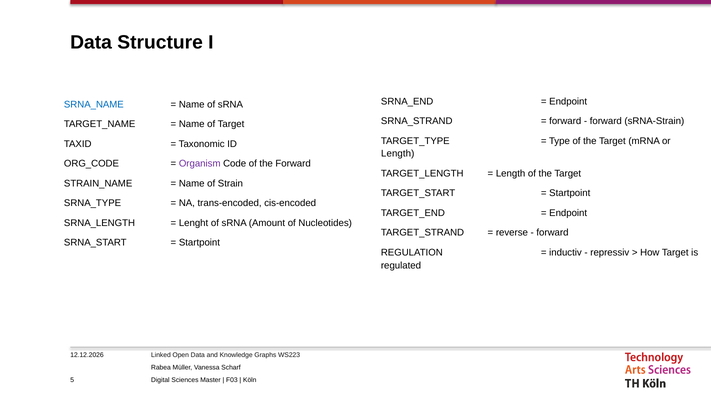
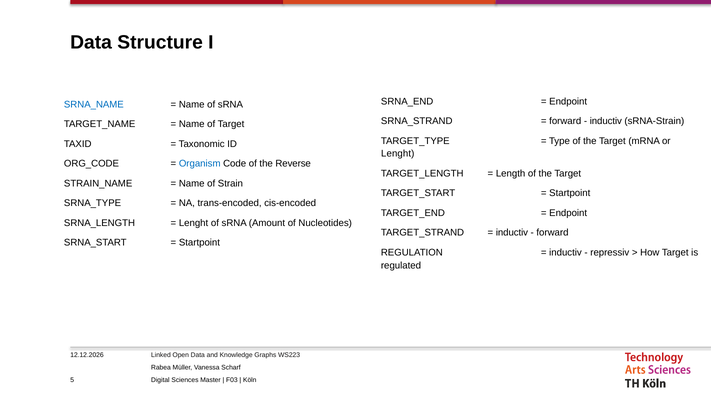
forward at (606, 121): forward -> inductiv
Length at (398, 154): Length -> Lenght
Organism colour: purple -> blue
the Forward: Forward -> Reverse
reverse at (512, 233): reverse -> inductiv
